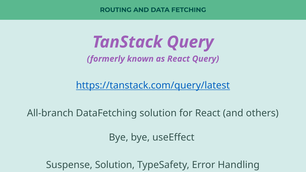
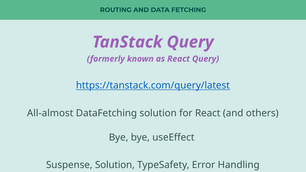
All-branch: All-branch -> All-almost
